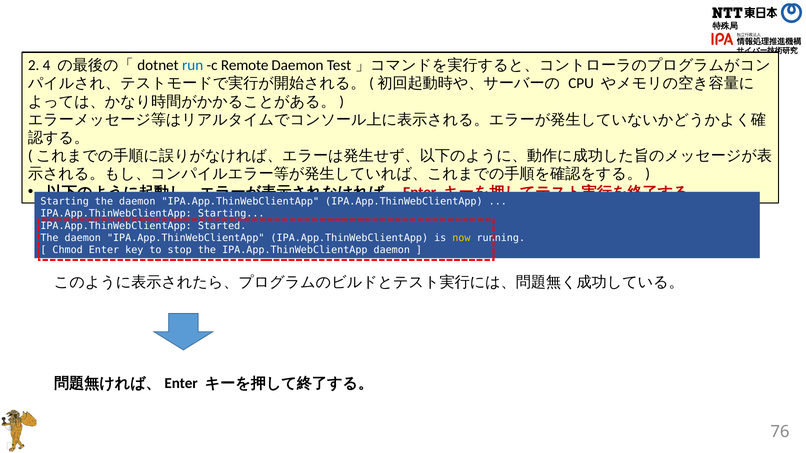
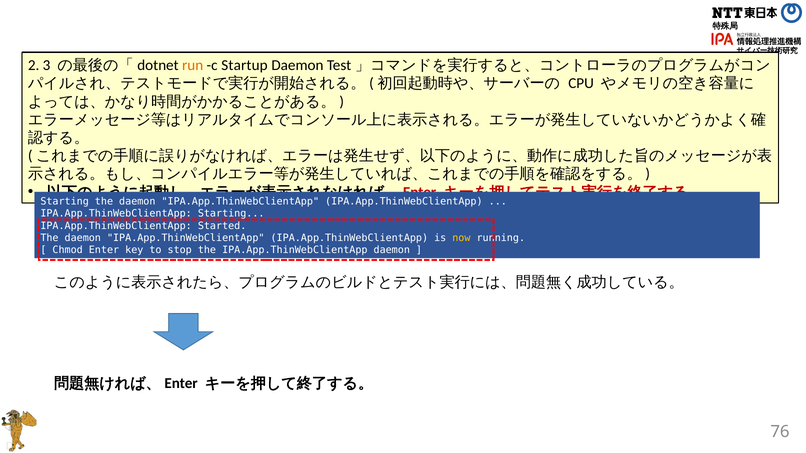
4: 4 -> 3
run colour: blue -> orange
Remote: Remote -> Startup
